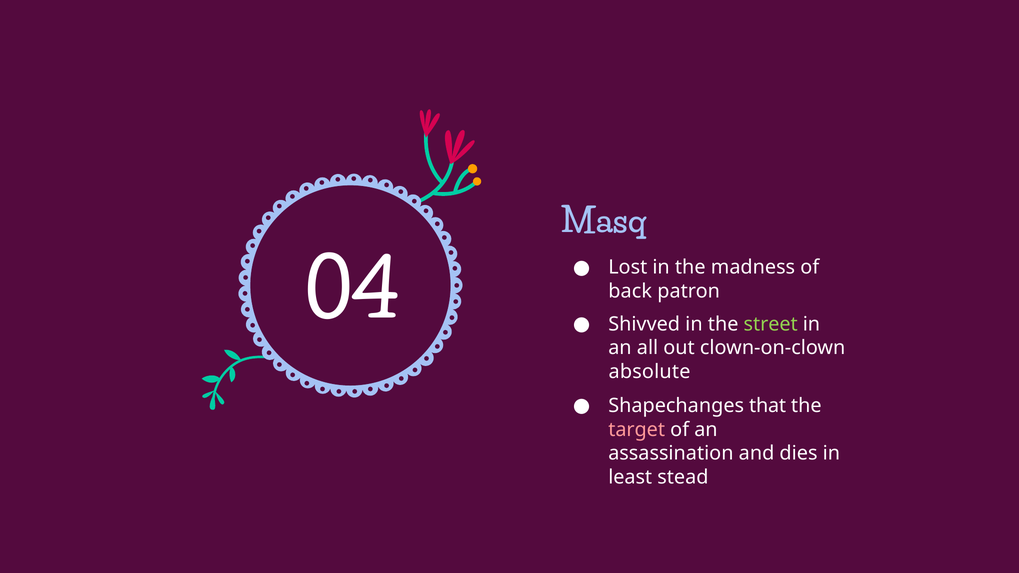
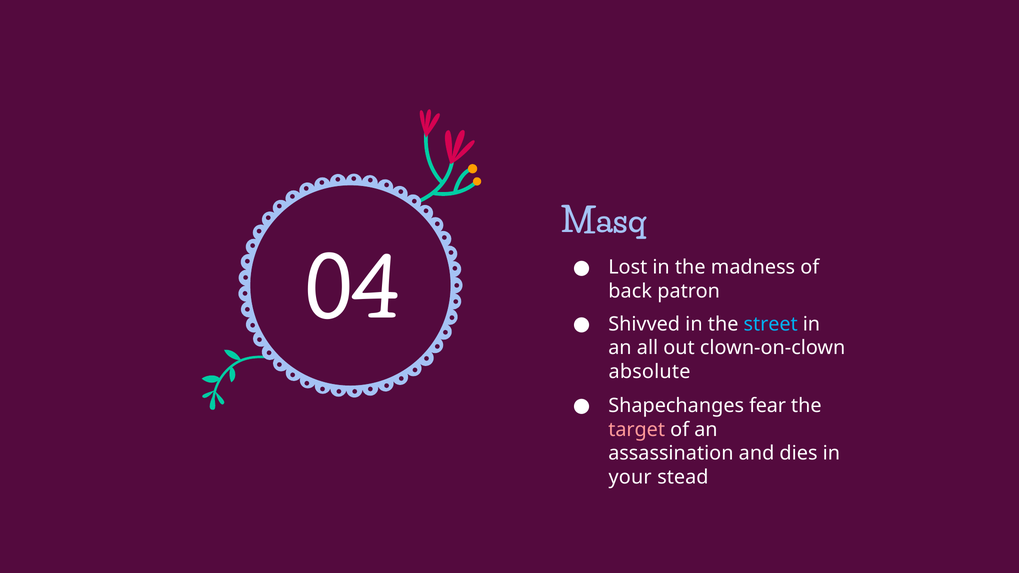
street colour: light green -> light blue
that: that -> fear
least: least -> your
